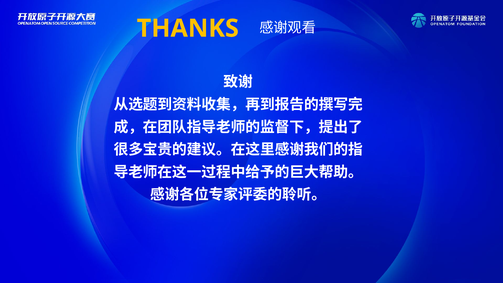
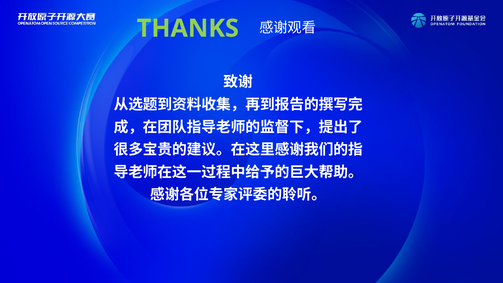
THANKS colour: yellow -> light green
